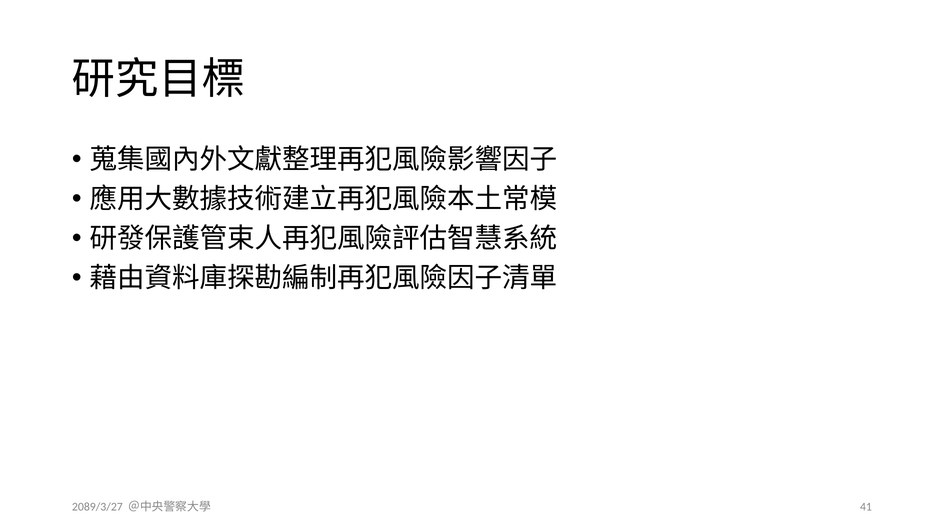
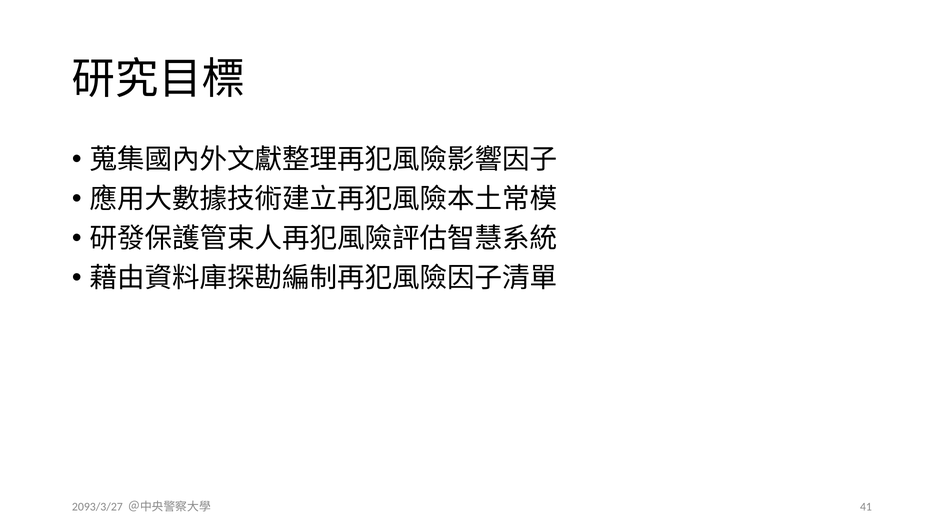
2089/3/27: 2089/3/27 -> 2093/3/27
